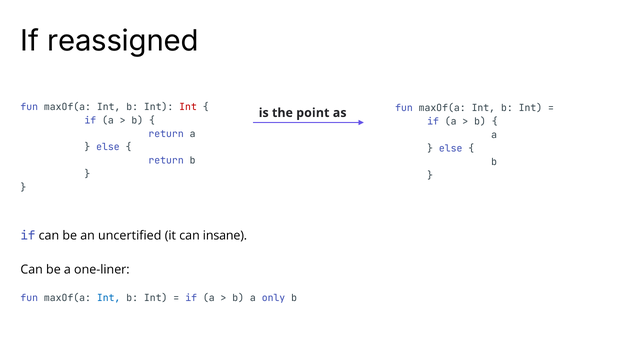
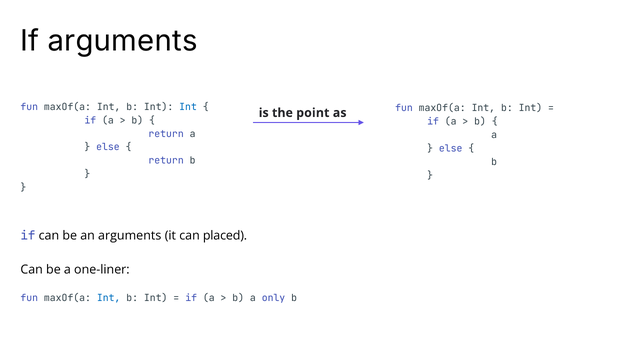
If reassigned: reassigned -> arguments
Int at (188, 107) colour: red -> blue
an uncertified: uncertified -> arguments
insane: insane -> placed
